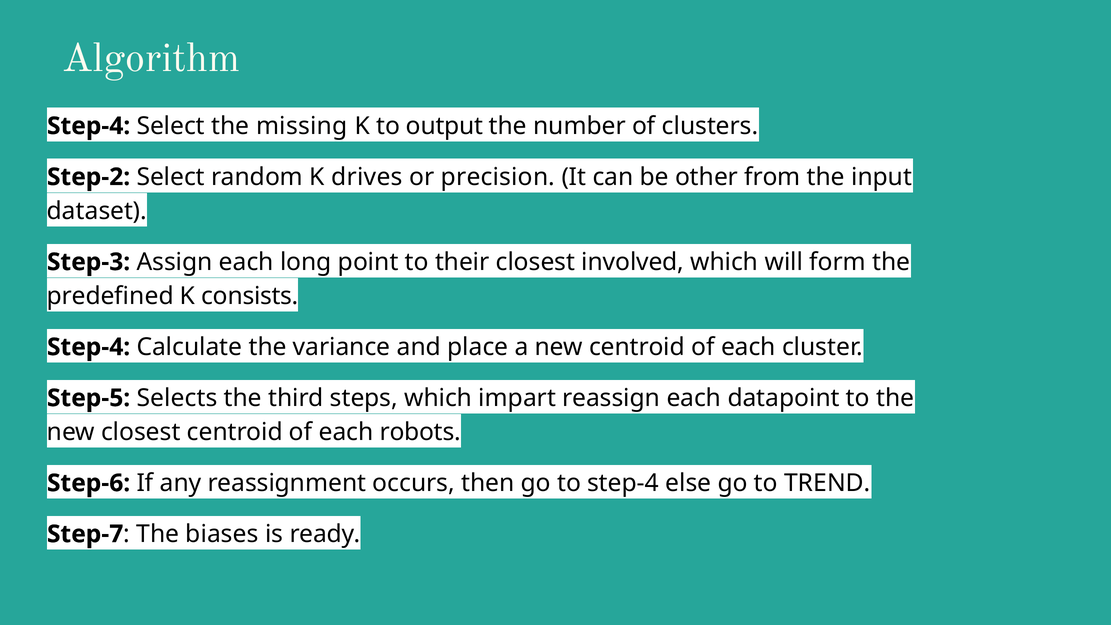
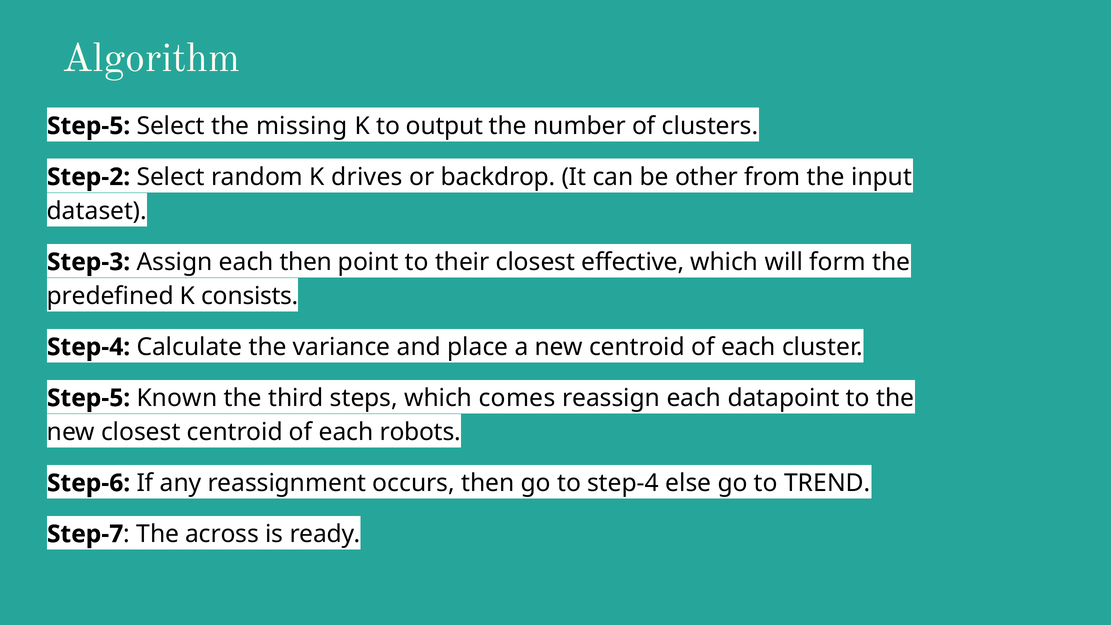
Step-4 at (89, 126): Step-4 -> Step-5
precision: precision -> backdrop
each long: long -> then
involved: involved -> effective
Selects: Selects -> Known
impart: impart -> comes
biases: biases -> across
